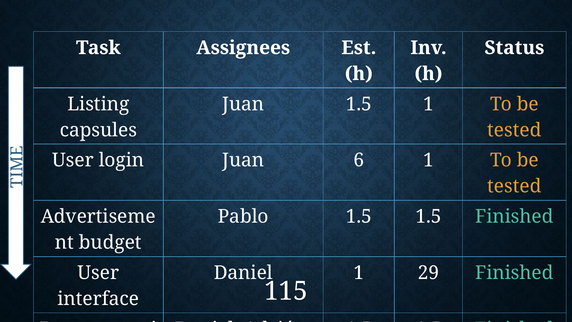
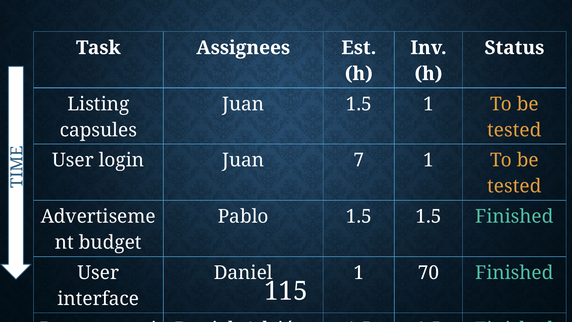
6: 6 -> 7
29: 29 -> 70
